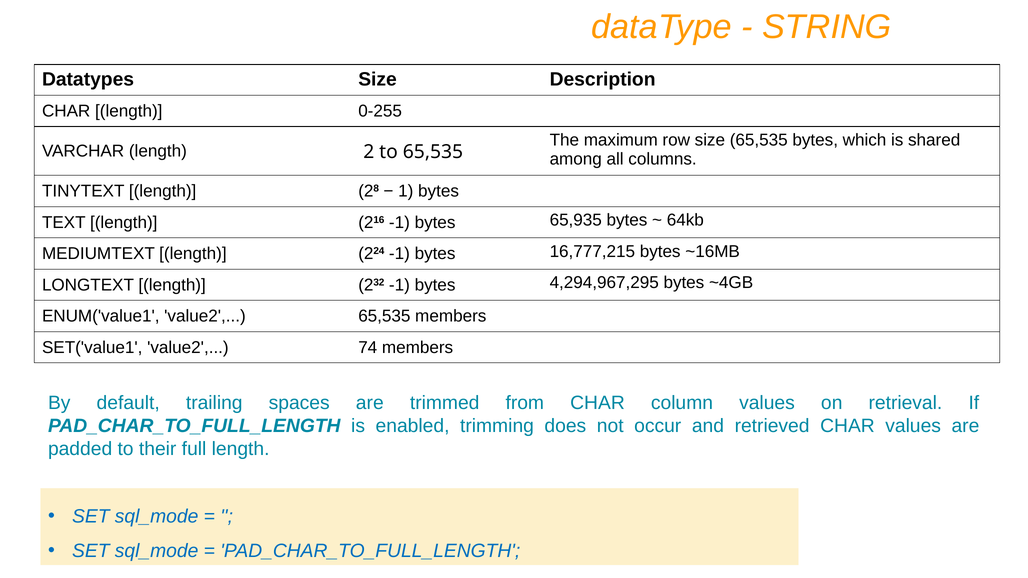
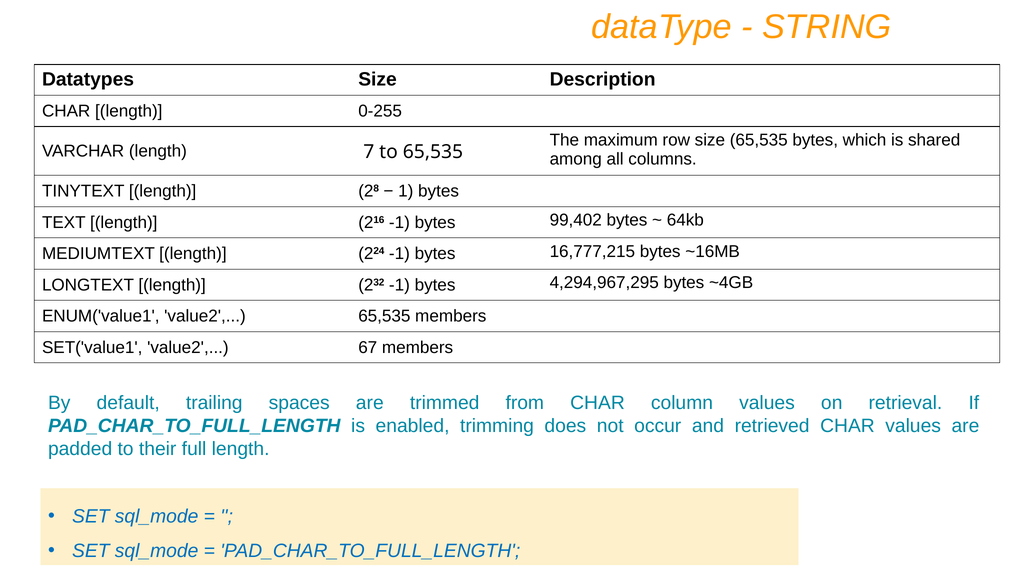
2: 2 -> 7
65,935: 65,935 -> 99,402
74: 74 -> 67
